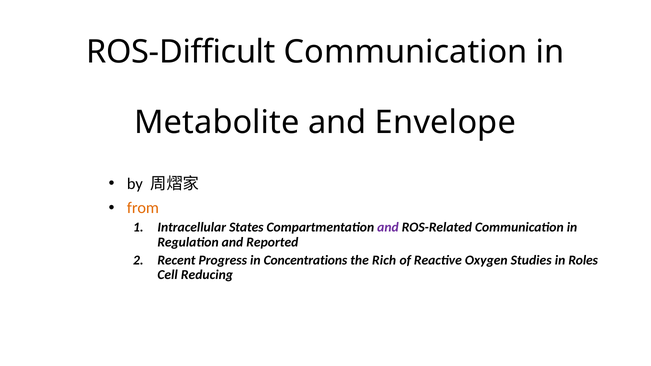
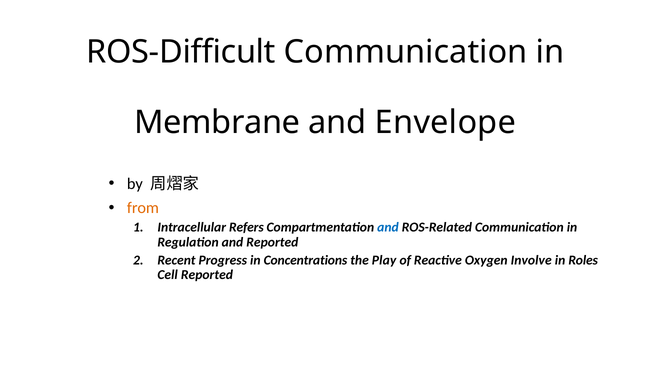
Metabolite: Metabolite -> Membrane
States: States -> Refers
and at (388, 228) colour: purple -> blue
Rich: Rich -> Play
Studies: Studies -> Involve
Cell Reducing: Reducing -> Reported
